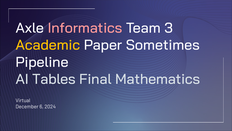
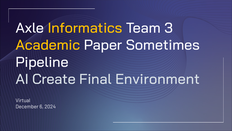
Informatics colour: pink -> yellow
Tables: Tables -> Create
Mathematics: Mathematics -> Environment
